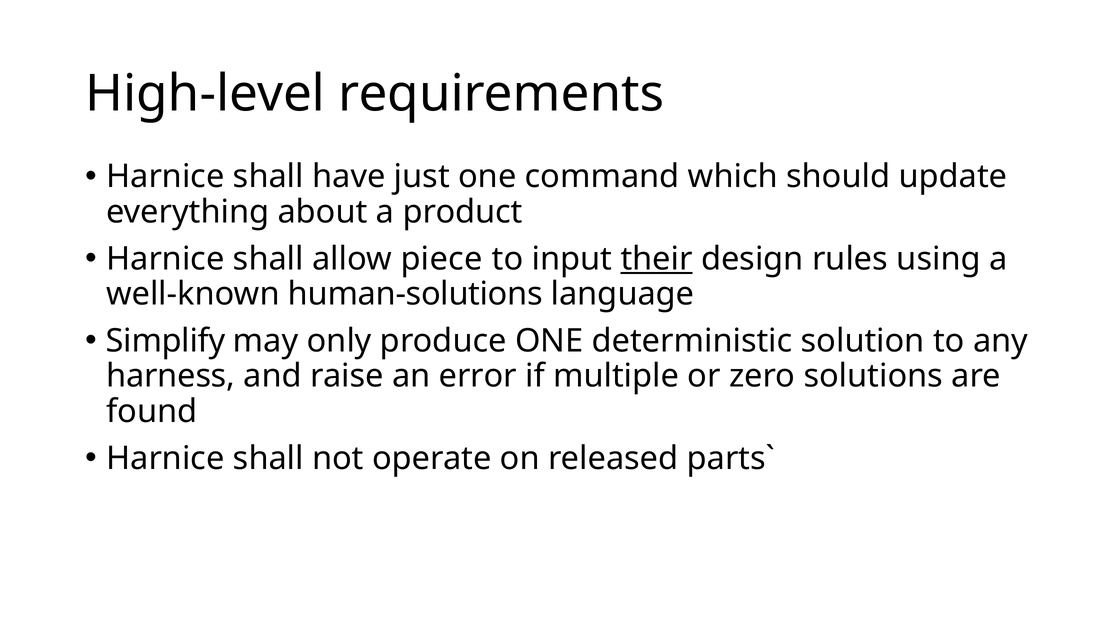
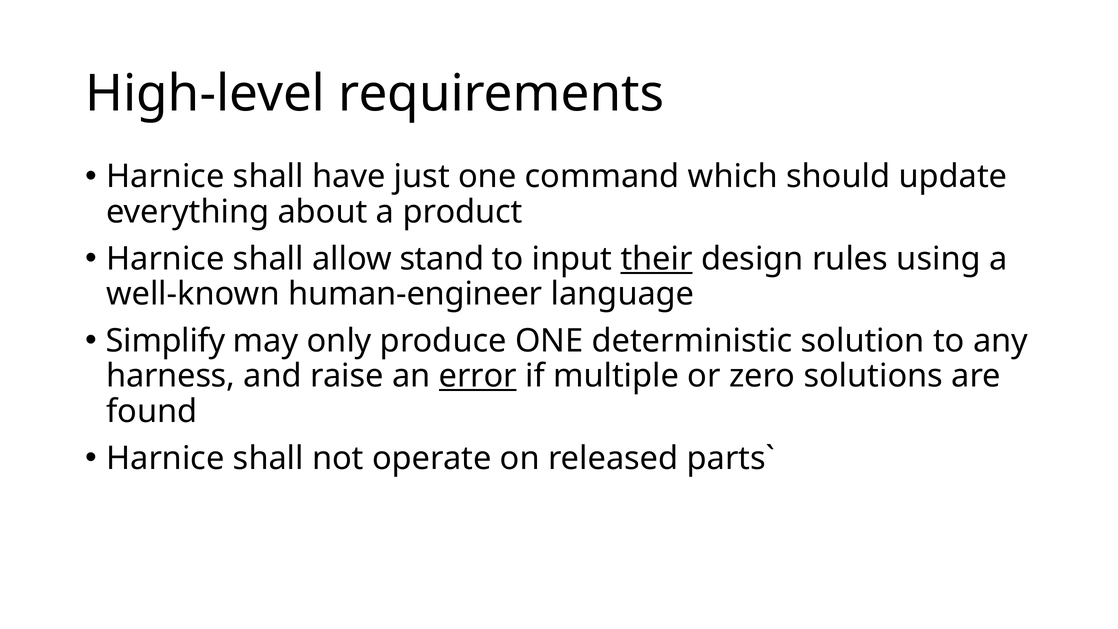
piece: piece -> stand
human-solutions: human-solutions -> human-engineer
error underline: none -> present
